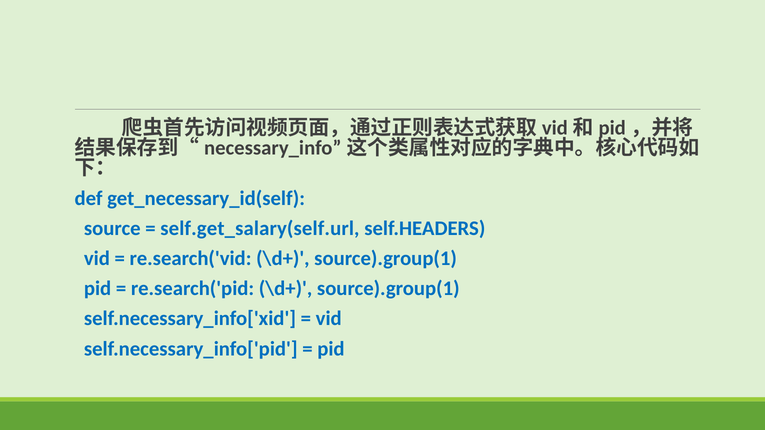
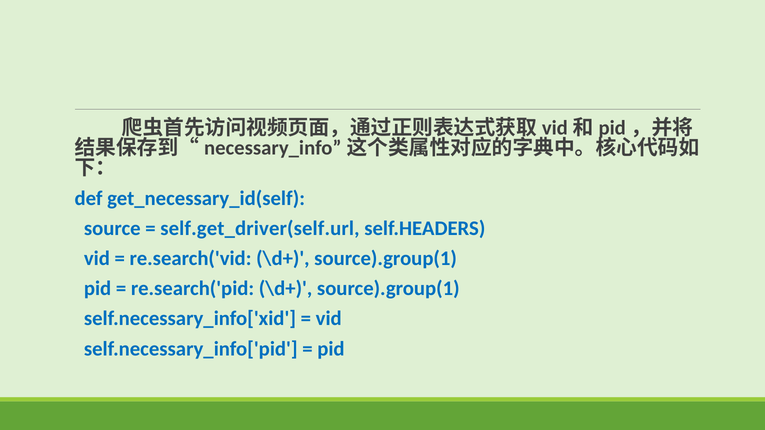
self.get_salary(self.url: self.get_salary(self.url -> self.get_driver(self.url
